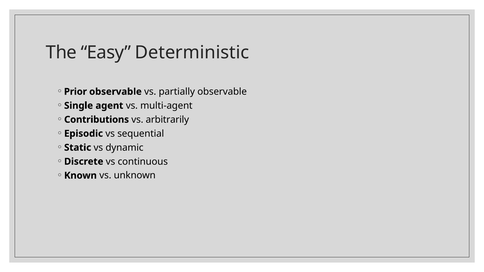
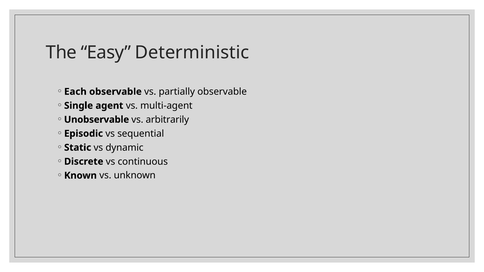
Prior: Prior -> Each
Contributions: Contributions -> Unobservable
